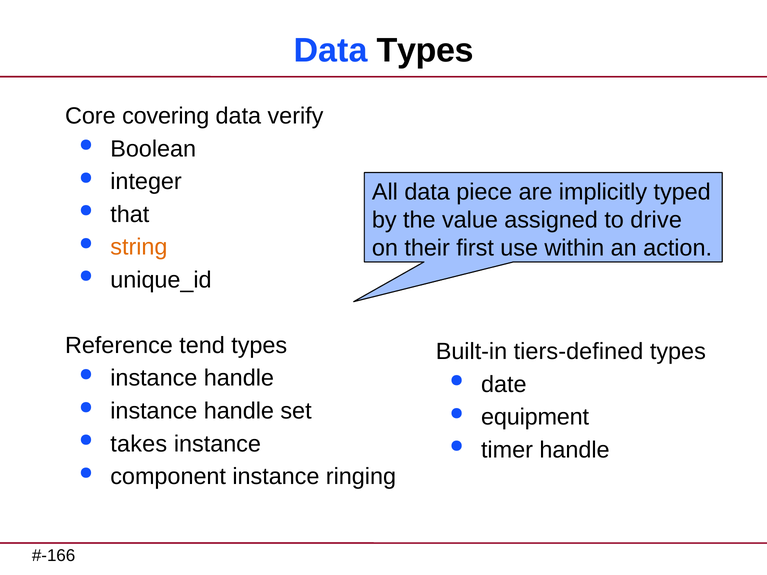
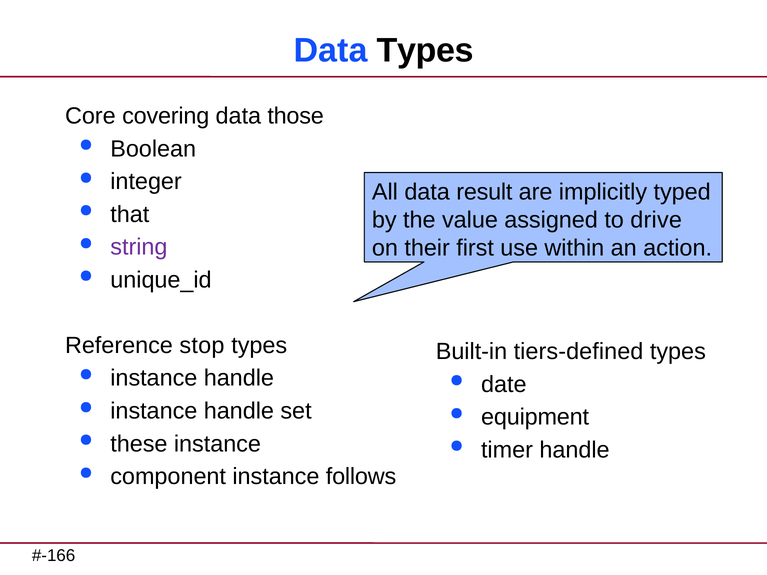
verify: verify -> those
piece: piece -> result
string colour: orange -> purple
tend: tend -> stop
takes: takes -> these
ringing: ringing -> follows
